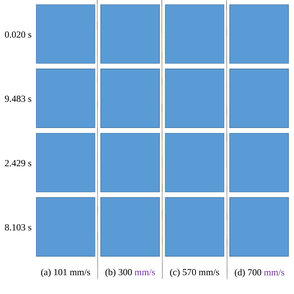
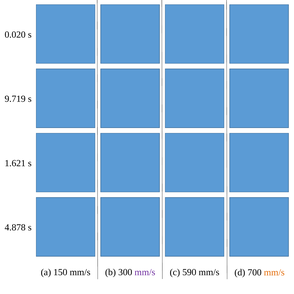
9.483: 9.483 -> 9.719
2.429: 2.429 -> 1.621
8.103: 8.103 -> 4.878
101: 101 -> 150
570: 570 -> 590
mm/s at (274, 272) colour: purple -> orange
